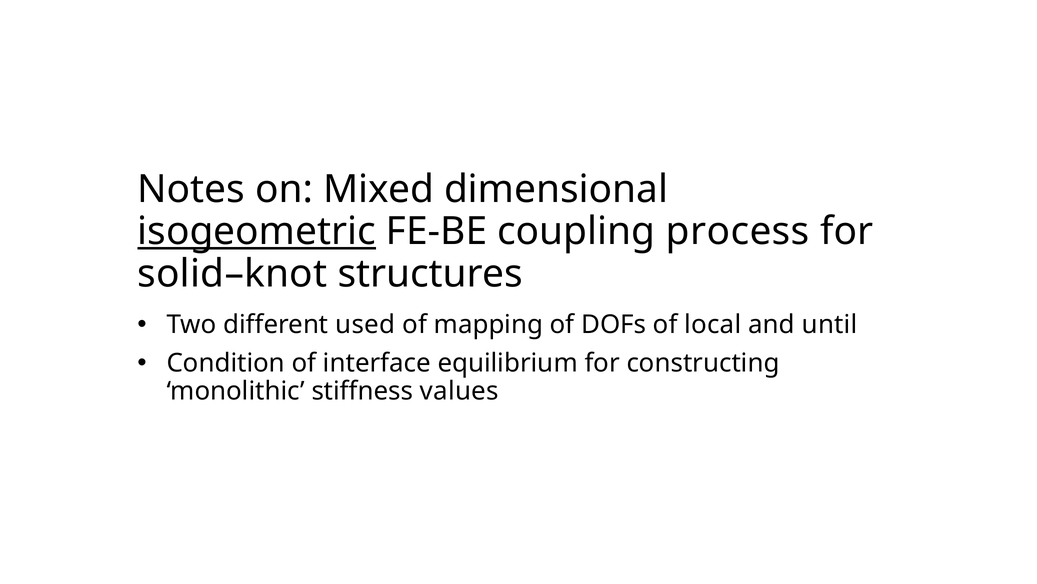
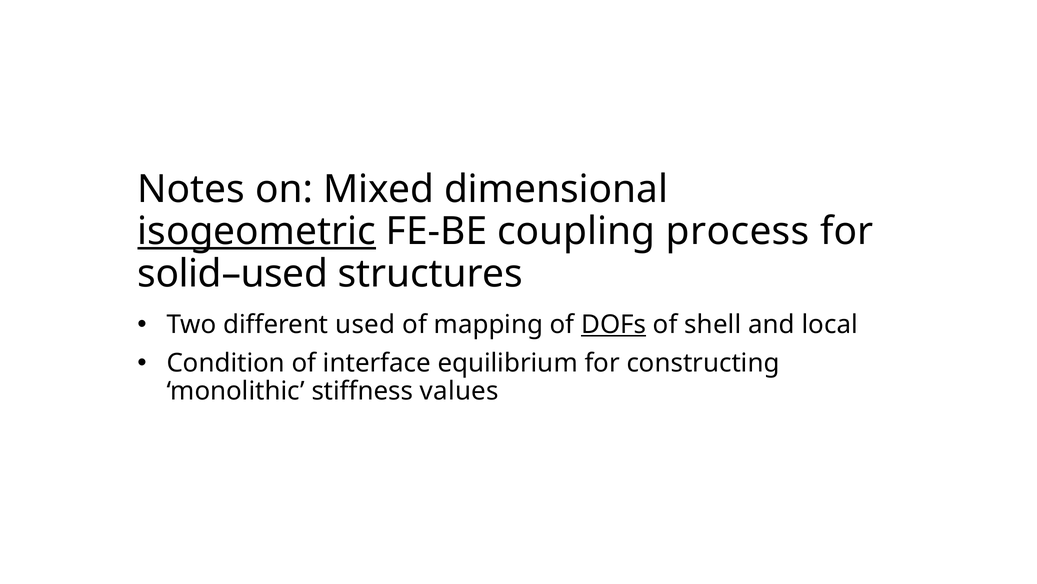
solid–knot: solid–knot -> solid–used
DOFs underline: none -> present
local: local -> shell
until: until -> local
